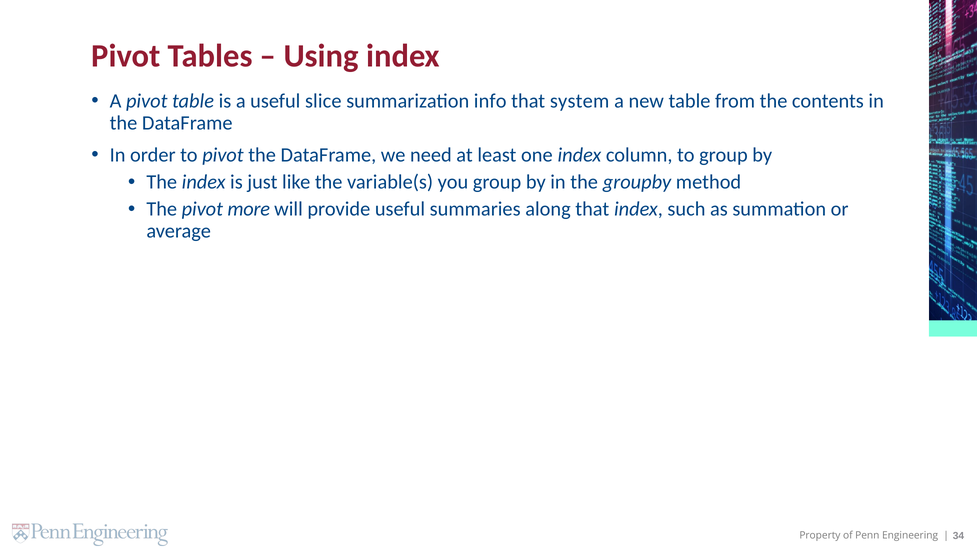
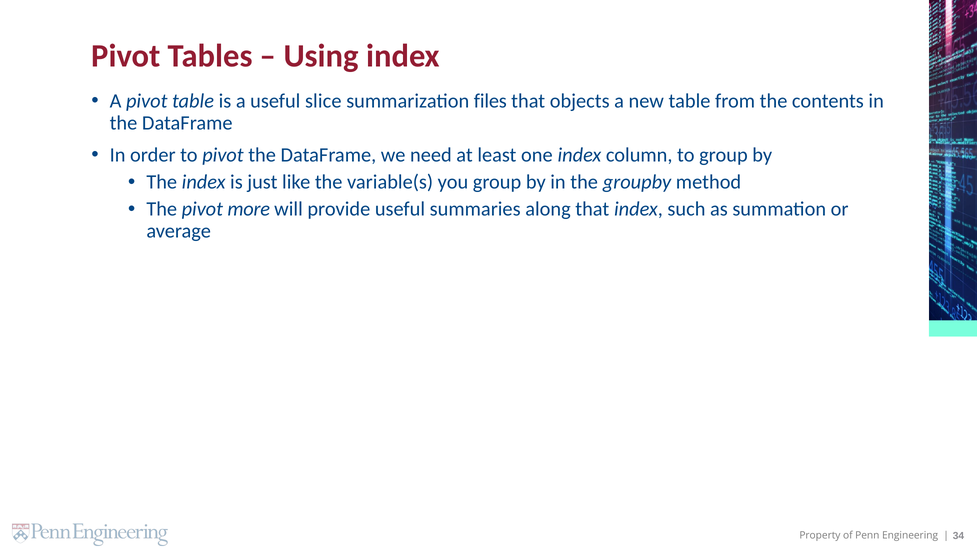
info: info -> files
system: system -> objects
